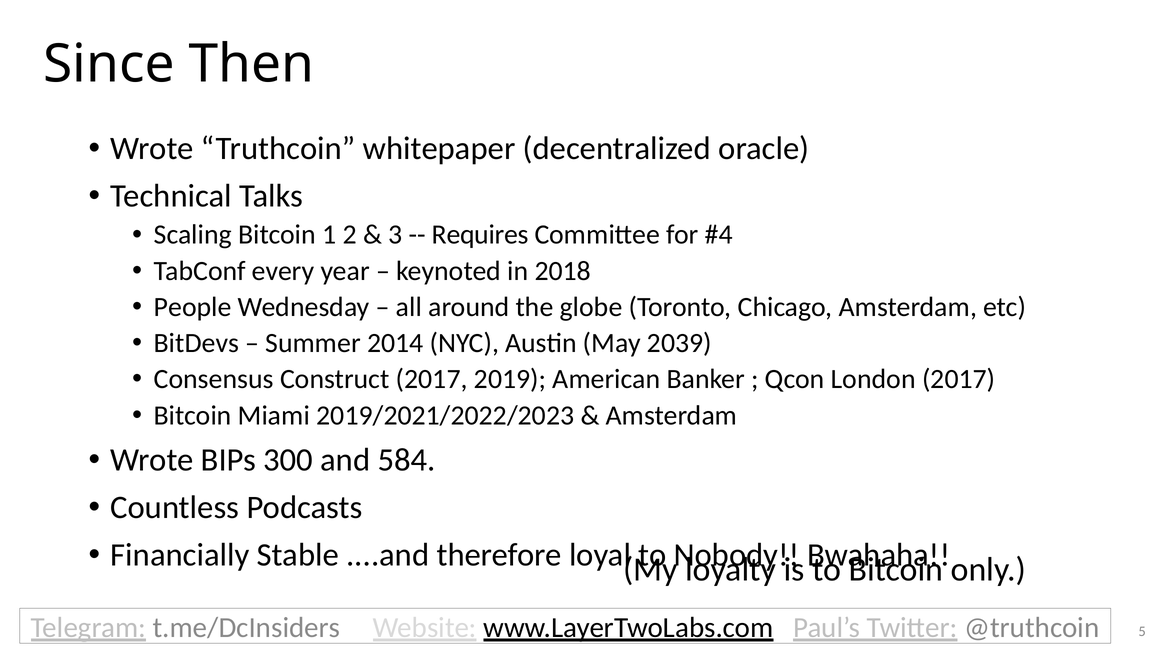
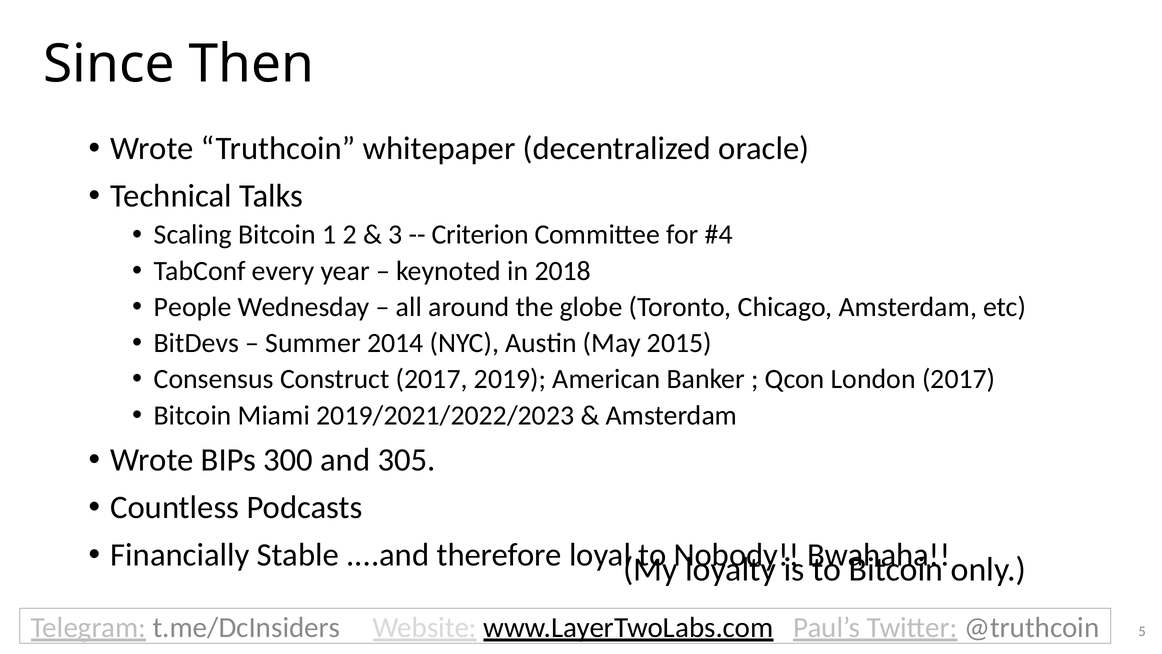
Requires: Requires -> Criterion
2039: 2039 -> 2015
584: 584 -> 305
